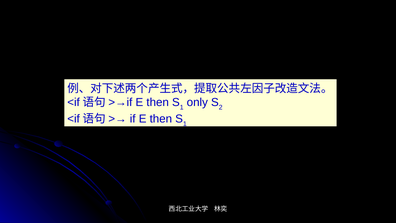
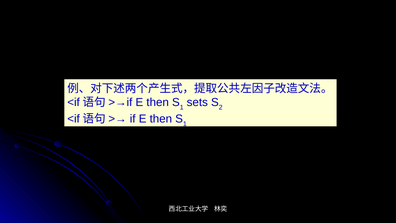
only: only -> sets
